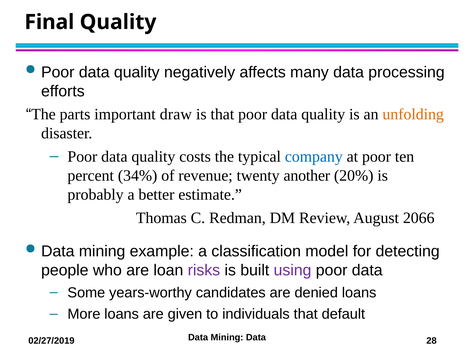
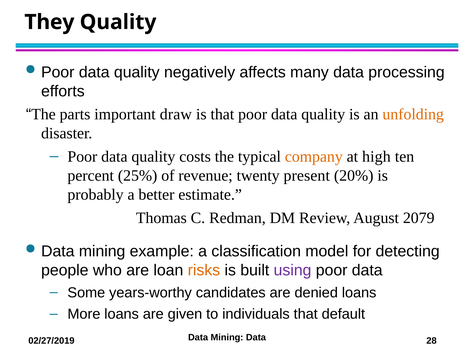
Final: Final -> They
company colour: blue -> orange
at poor: poor -> high
34%: 34% -> 25%
another: another -> present
2066: 2066 -> 2079
risks colour: purple -> orange
